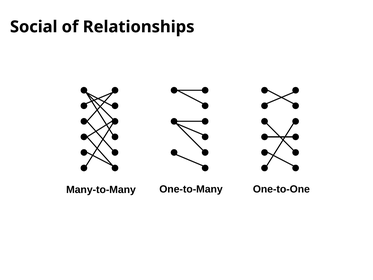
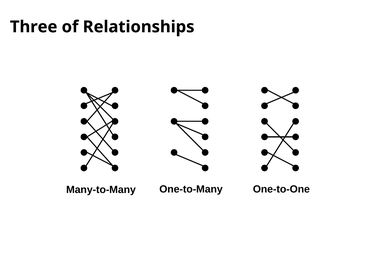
Social: Social -> Three
